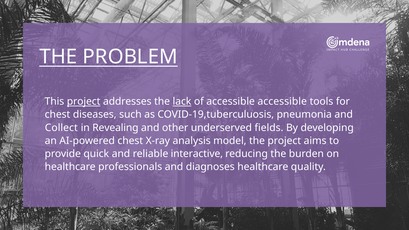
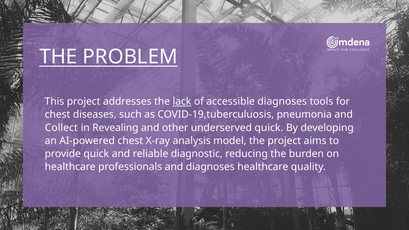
project at (84, 102) underline: present -> none
accessible accessible: accessible -> diagnoses
underserved fields: fields -> quick
interactive: interactive -> diagnostic
